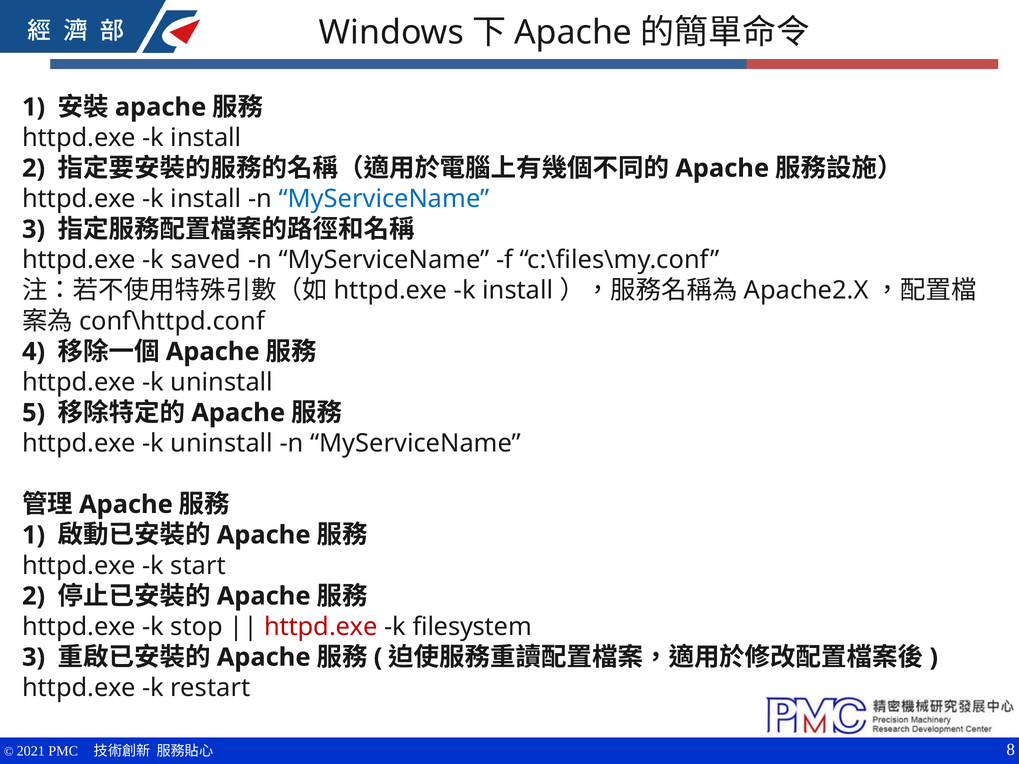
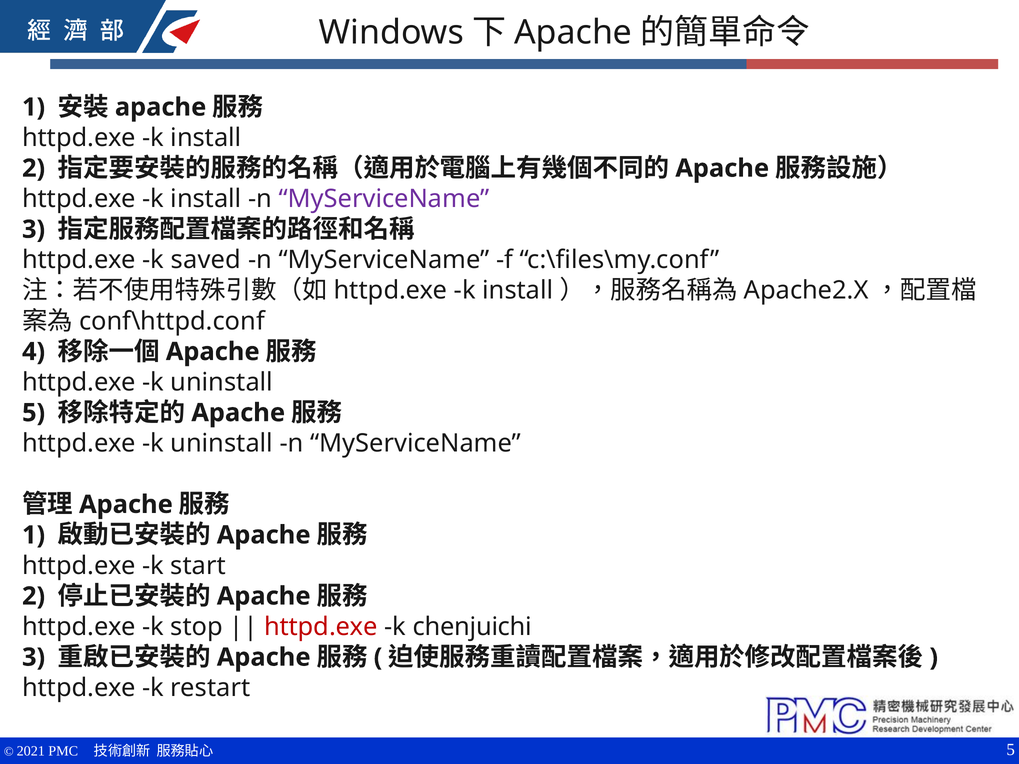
MyServiceName at (384, 199) colour: blue -> purple
filesystem: filesystem -> chenjuichi
8 at (1011, 750): 8 -> 5
